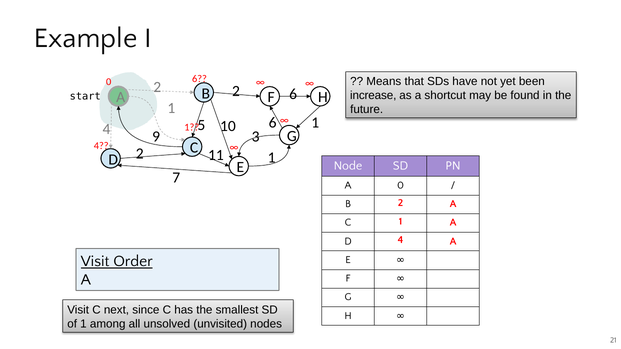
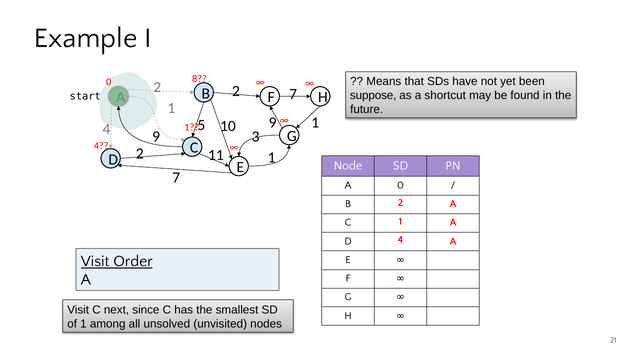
6 at (199, 79): 6 -> 8
2 6: 6 -> 7
increase: increase -> suppose
10 6: 6 -> 9
